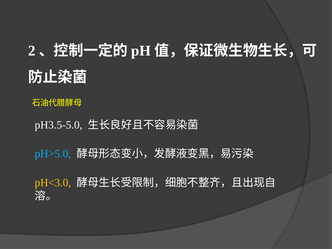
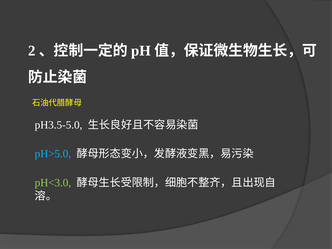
pH<3.0 colour: yellow -> light green
